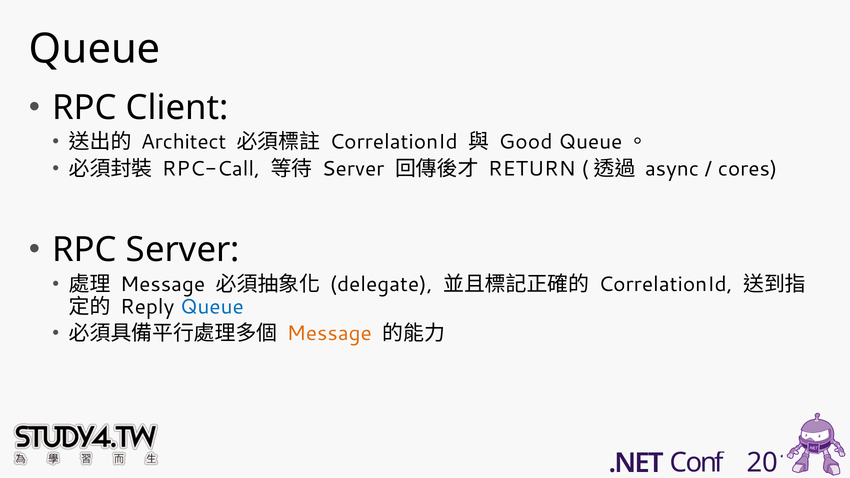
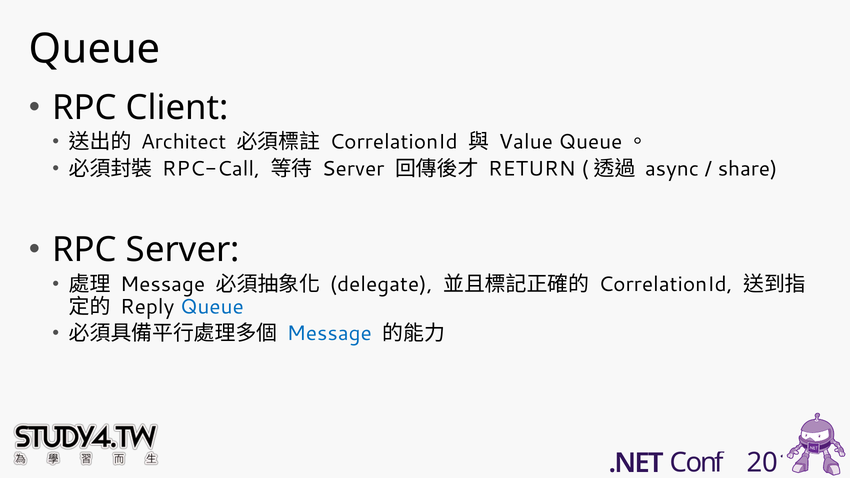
Good: Good -> Value
cores: cores -> share
Message at (329, 334) colour: orange -> blue
